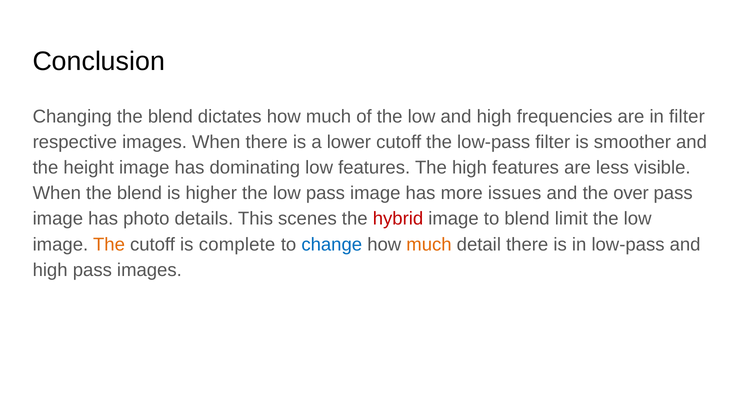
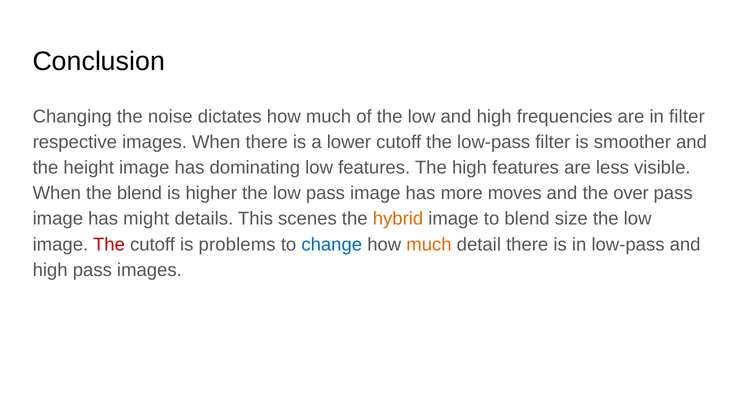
Changing the blend: blend -> noise
issues: issues -> moves
photo: photo -> might
hybrid colour: red -> orange
limit: limit -> size
The at (109, 244) colour: orange -> red
complete: complete -> problems
